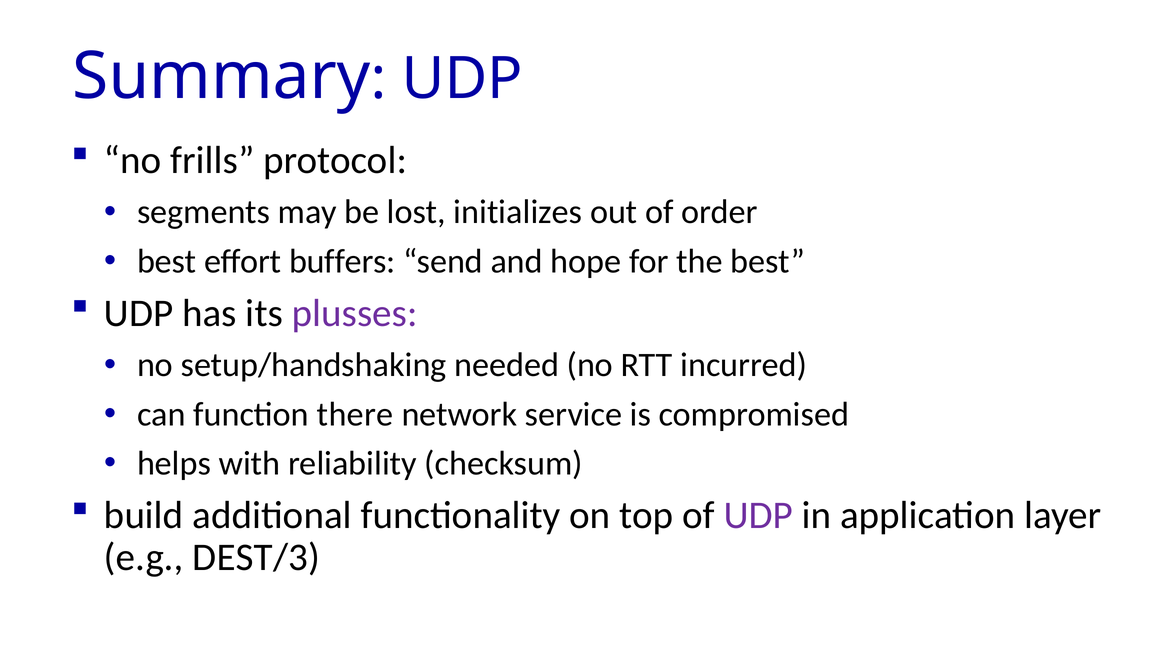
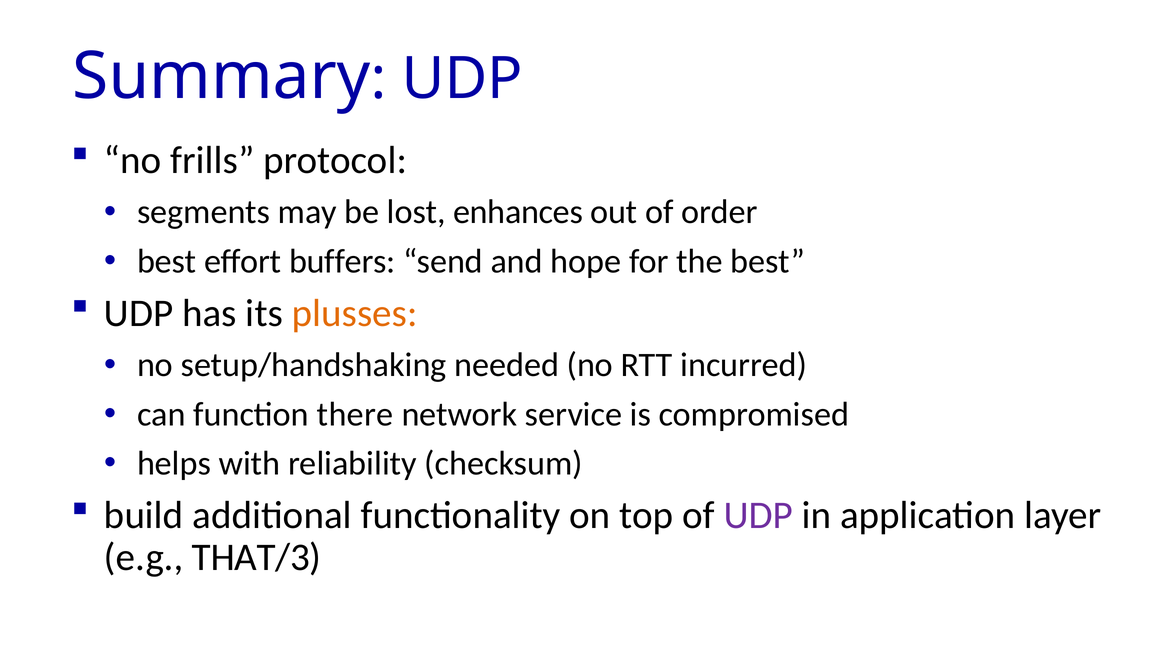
initializes: initializes -> enhances
plusses colour: purple -> orange
DEST/3: DEST/3 -> THAT/3
